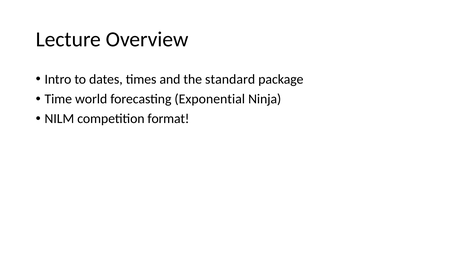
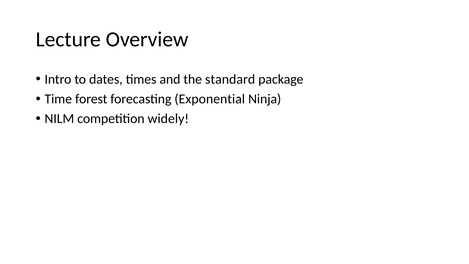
world: world -> forest
format: format -> widely
